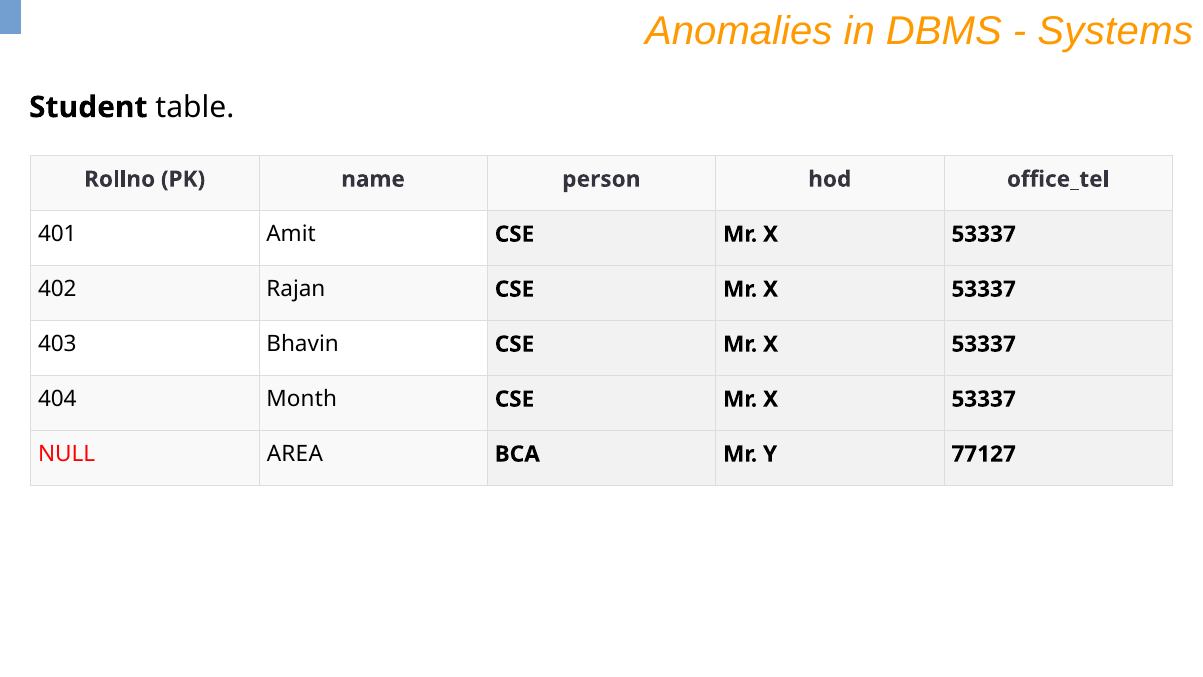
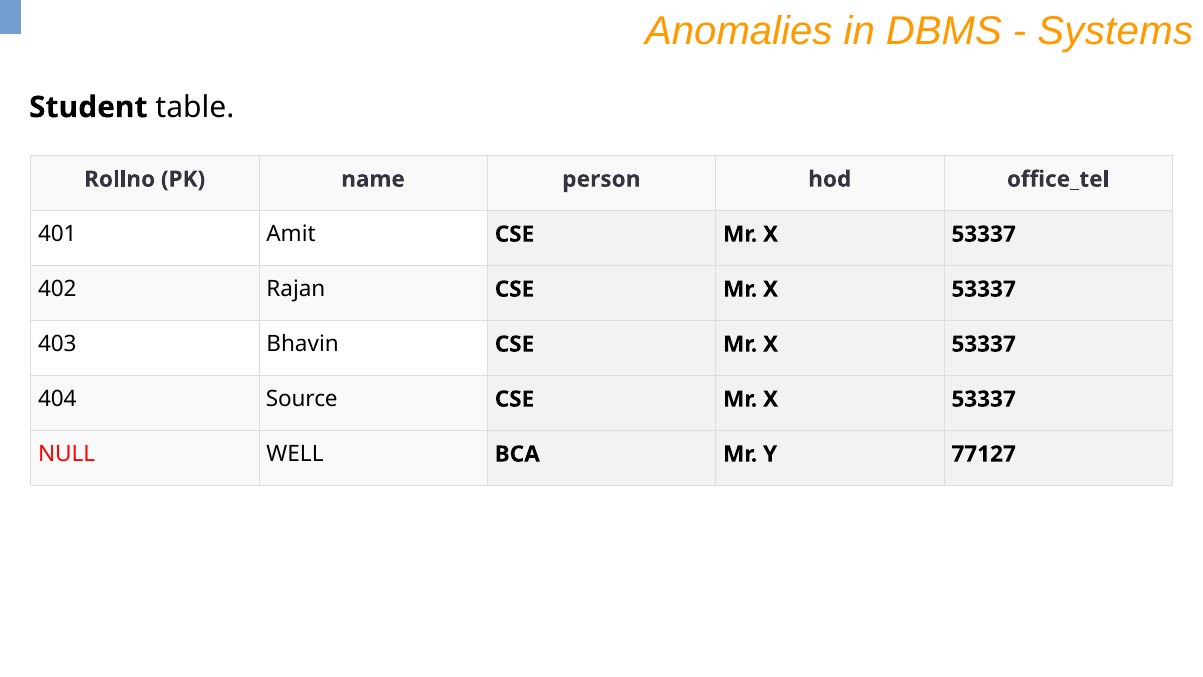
Month: Month -> Source
AREA: AREA -> WELL
